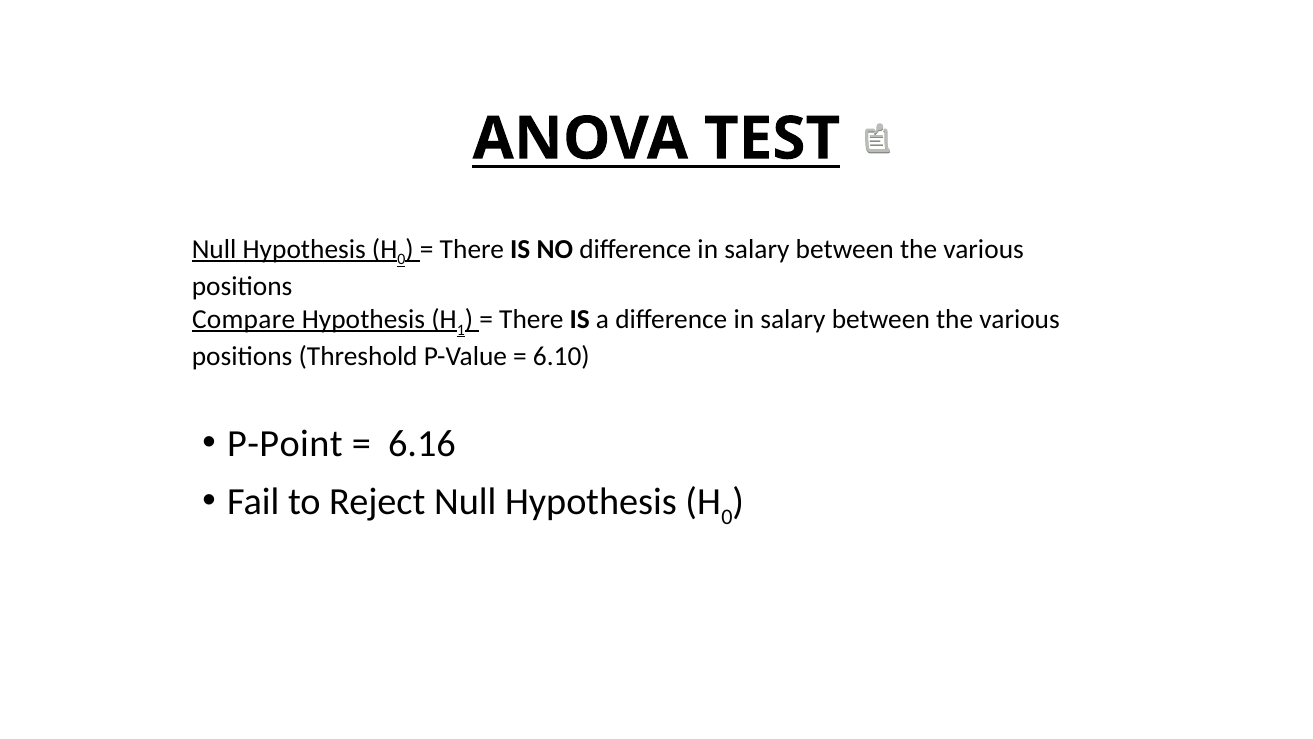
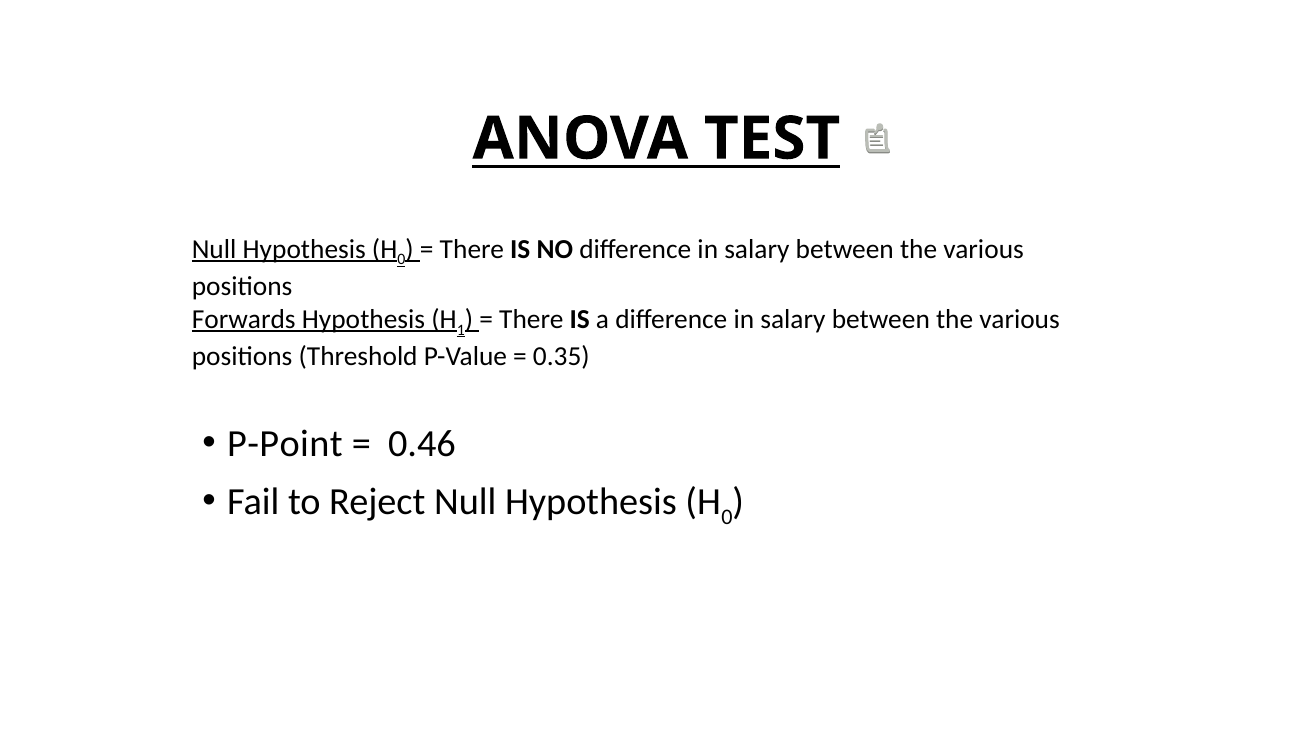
Compare: Compare -> Forwards
6.10: 6.10 -> 0.35
6.16: 6.16 -> 0.46
